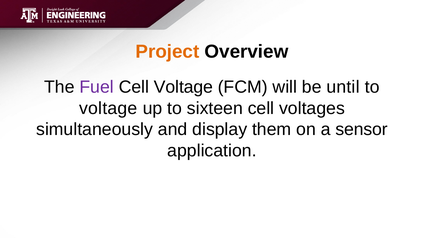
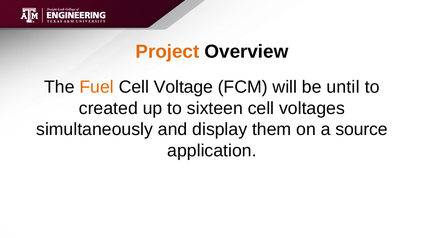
Fuel colour: purple -> orange
voltage at (108, 109): voltage -> created
sensor: sensor -> source
